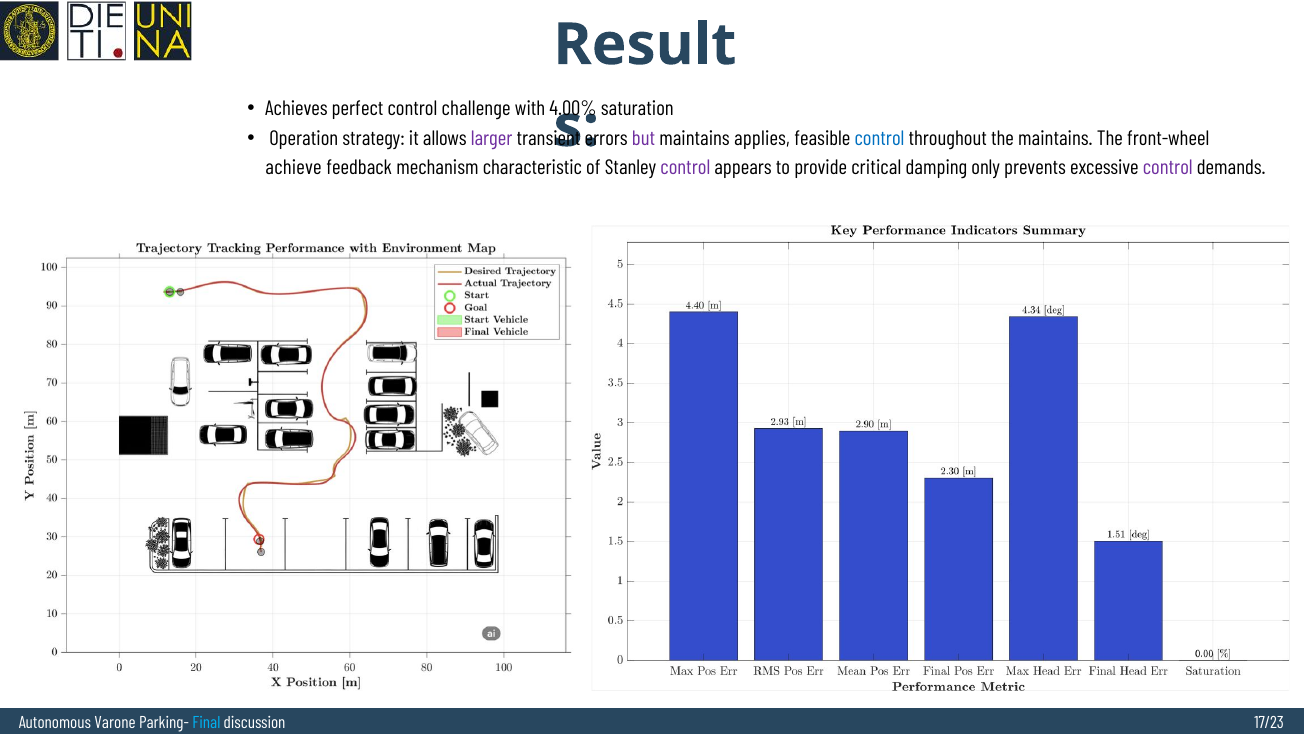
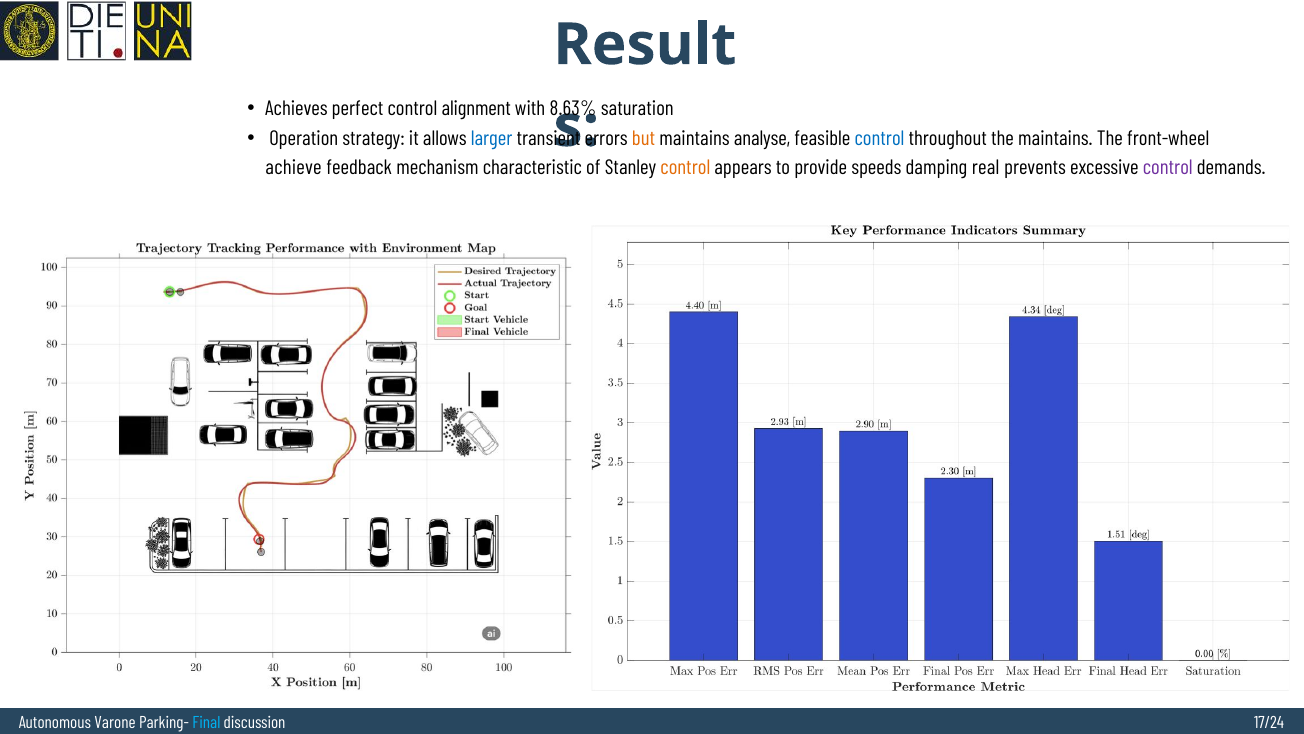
challenge: challenge -> alignment
4.00%: 4.00% -> 8.63%
larger colour: purple -> blue
but colour: purple -> orange
applies: applies -> analyse
control at (685, 167) colour: purple -> orange
critical: critical -> speeds
only: only -> real
17/23: 17/23 -> 17/24
